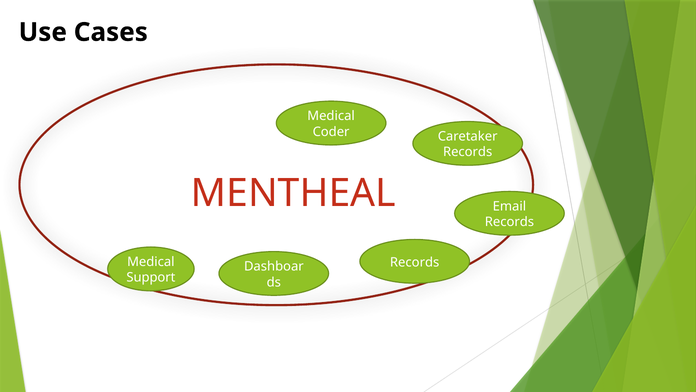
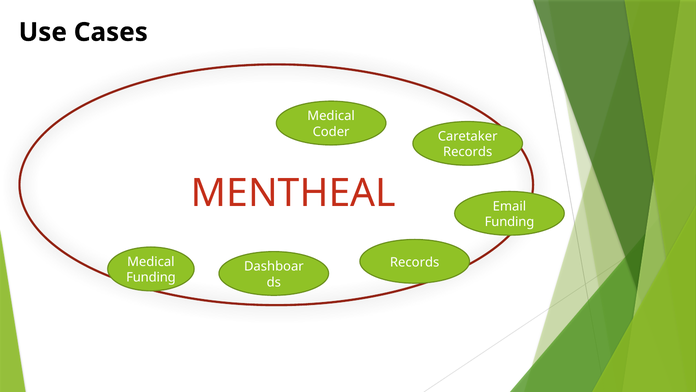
Records at (509, 222): Records -> Funding
Support at (151, 277): Support -> Funding
